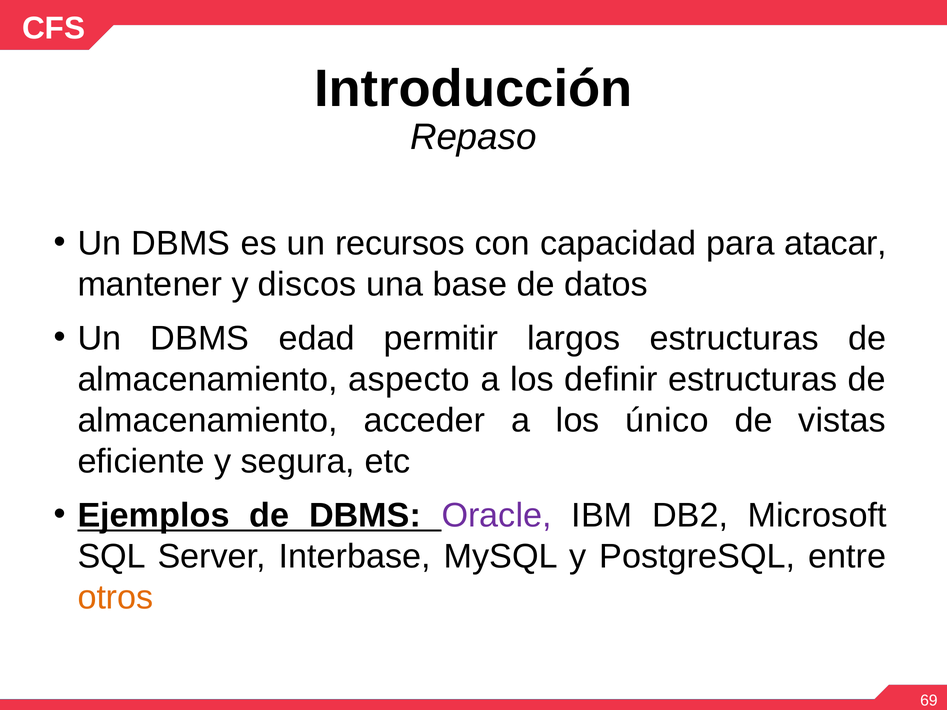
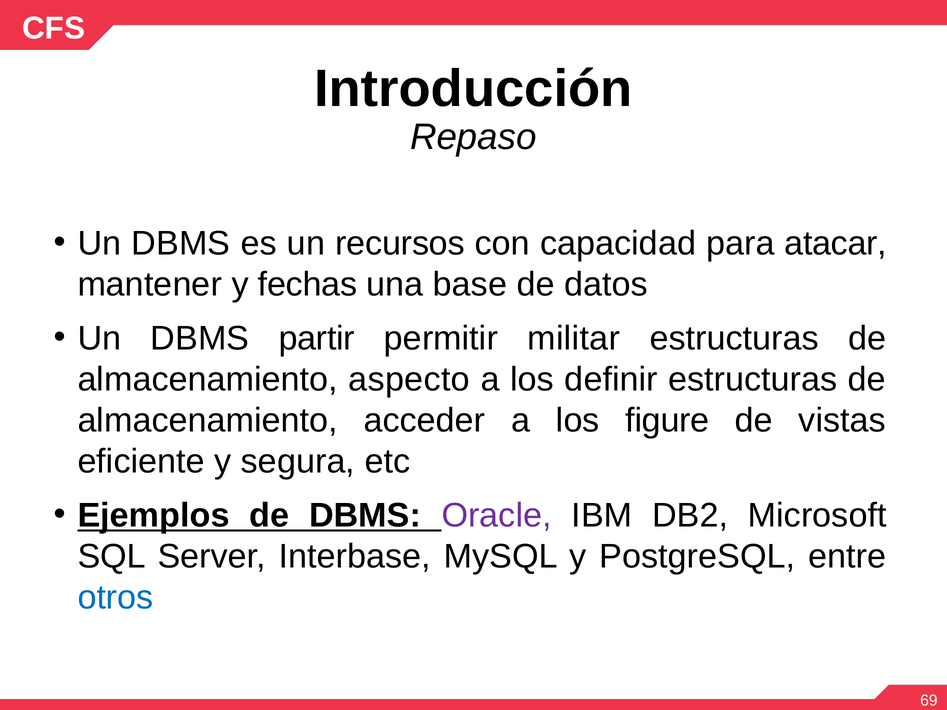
discos: discos -> fechas
edad: edad -> partir
largos: largos -> militar
único: único -> figure
otros colour: orange -> blue
